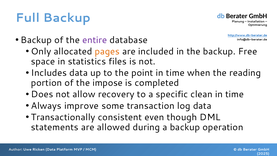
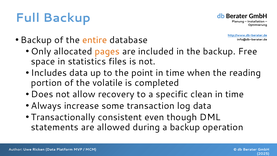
entire colour: purple -> orange
impose: impose -> volatile
improve: improve -> increase
